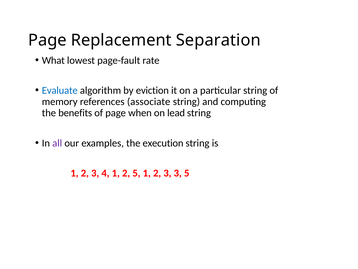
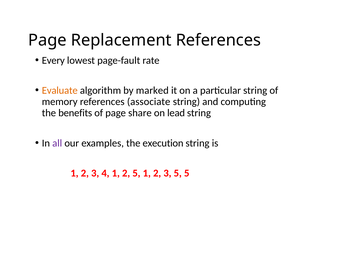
Replacement Separation: Separation -> References
What: What -> Every
Evaluate colour: blue -> orange
eviction: eviction -> marked
when: when -> share
3 3: 3 -> 5
